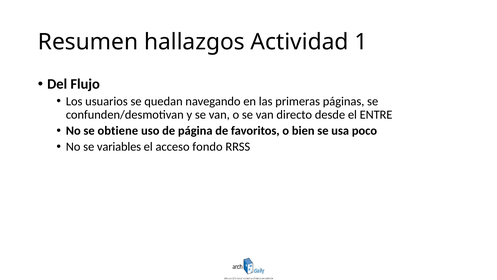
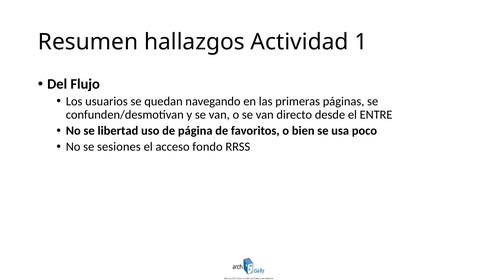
obtiene: obtiene -> libertad
variables: variables -> sesiones
